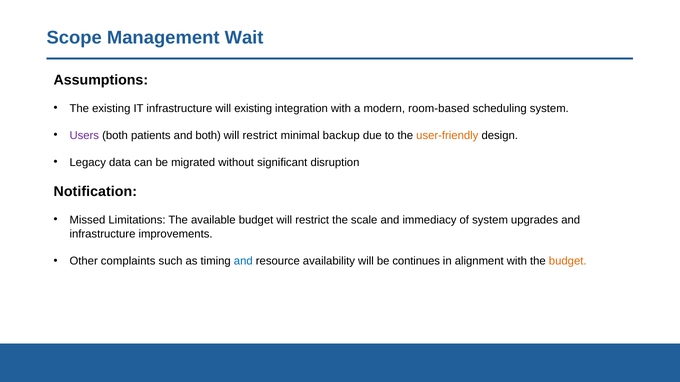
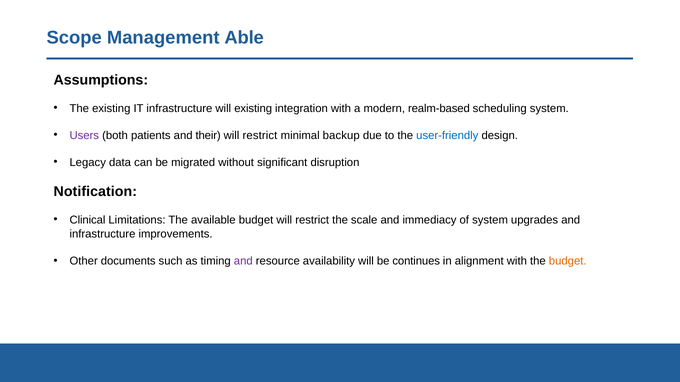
Wait: Wait -> Able
room-based: room-based -> realm-based
and both: both -> their
user-friendly colour: orange -> blue
Missed: Missed -> Clinical
complaints: complaints -> documents
and at (243, 261) colour: blue -> purple
